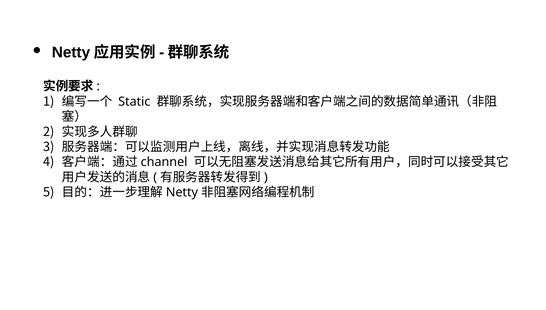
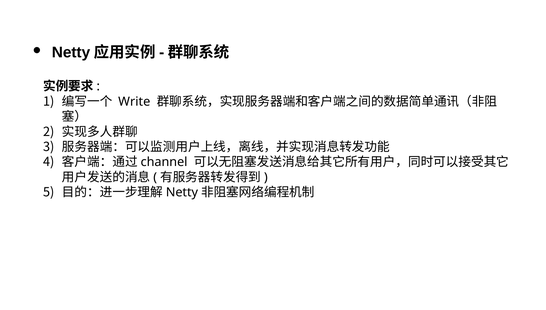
Static: Static -> Write
